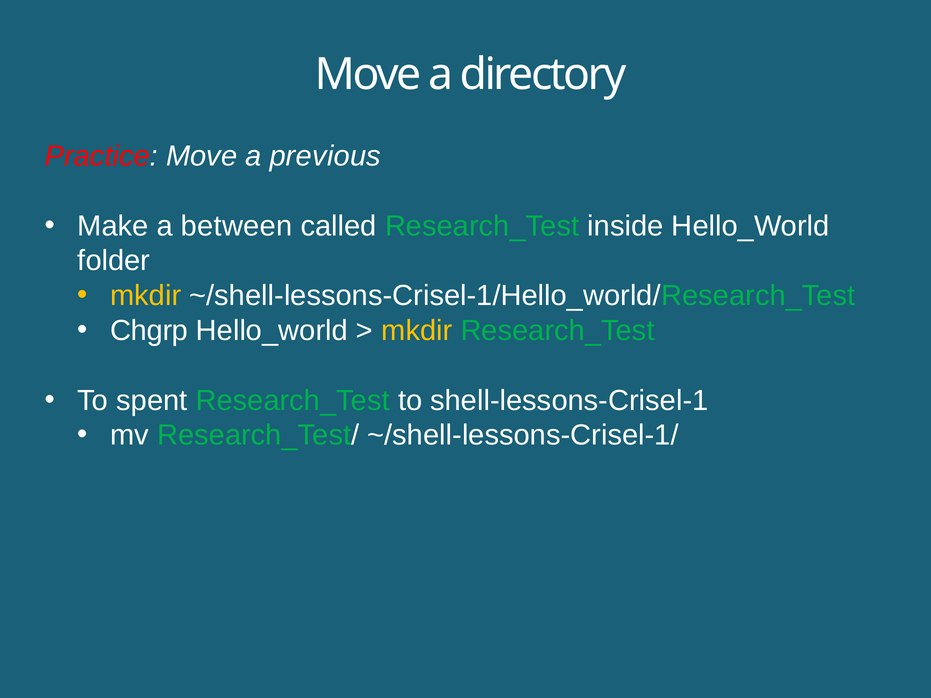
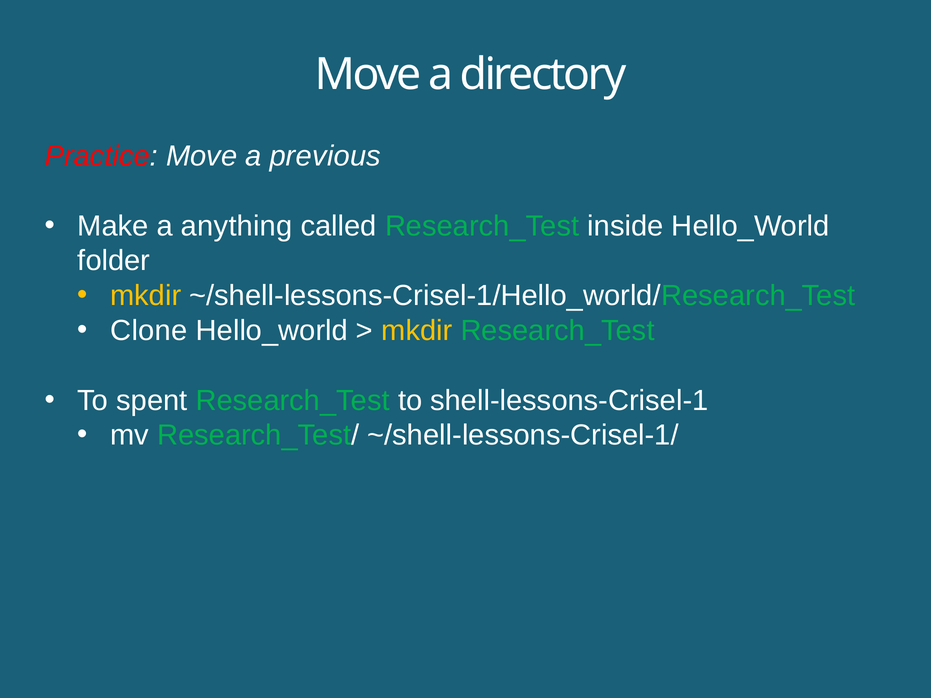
between: between -> anything
Chgrp: Chgrp -> Clone
